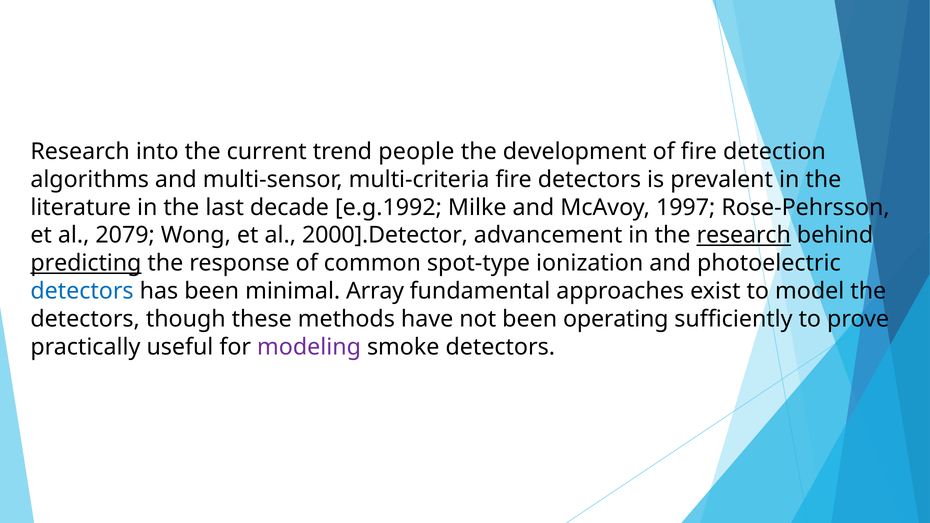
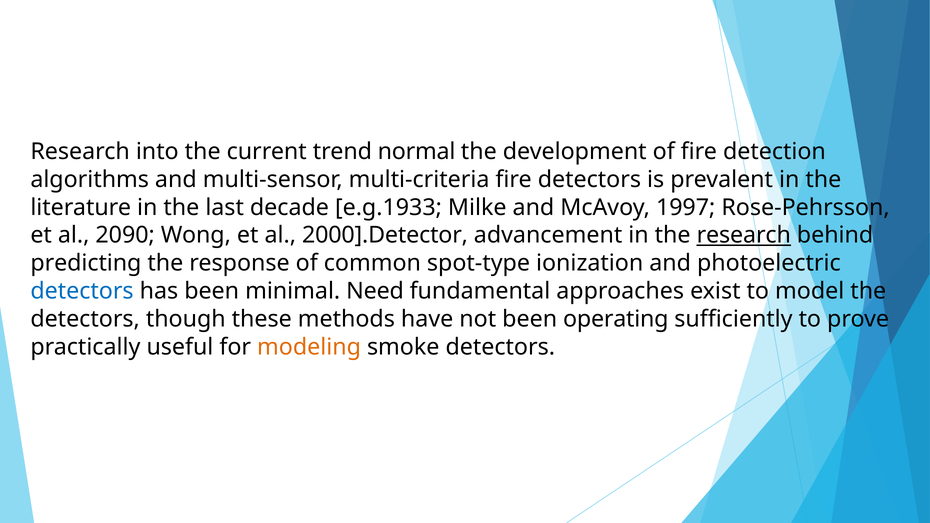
people: people -> normal
e.g.1992: e.g.1992 -> e.g.1933
2079: 2079 -> 2090
predicting underline: present -> none
Array: Array -> Need
modeling colour: purple -> orange
